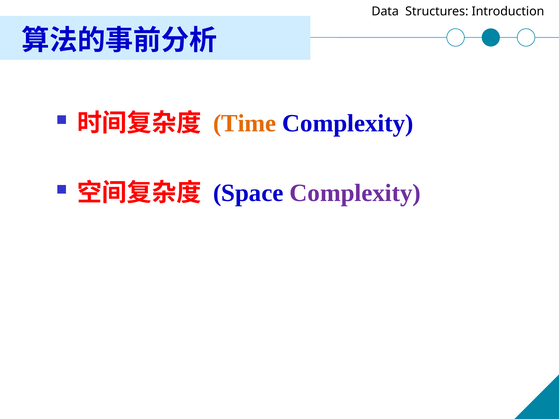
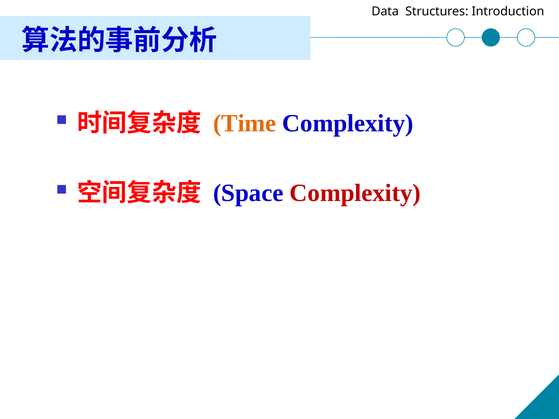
Complexity at (355, 193) colour: purple -> red
